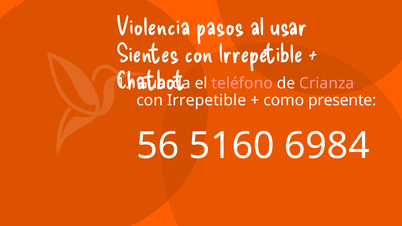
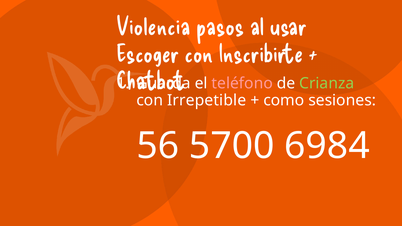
Sientes: Sientes -> Escoger
Irrepetible at (261, 54): Irrepetible -> Inscribirte
Crianza colour: pink -> light green
presente: presente -> sesiones
5160: 5160 -> 5700
